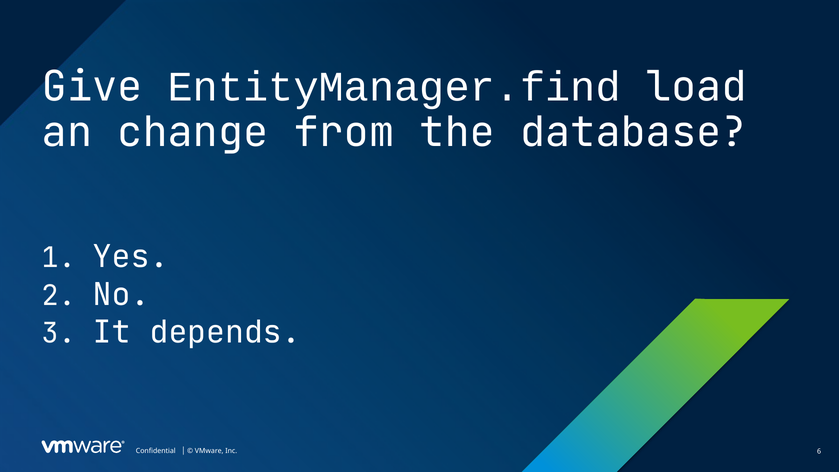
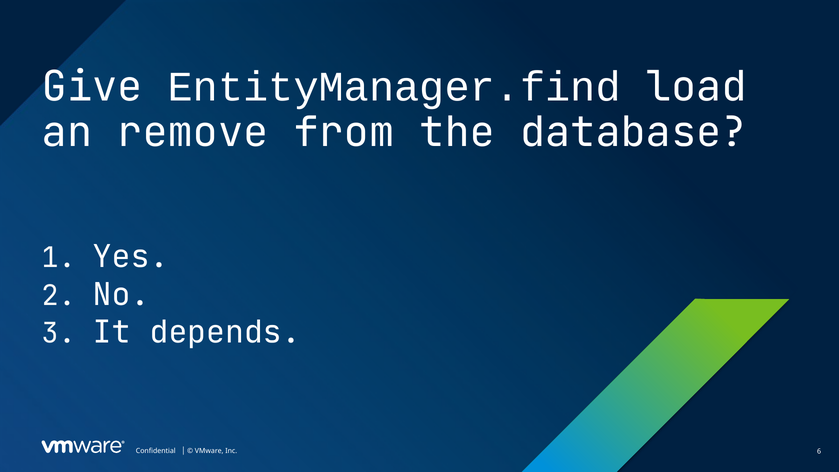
change: change -> remove
